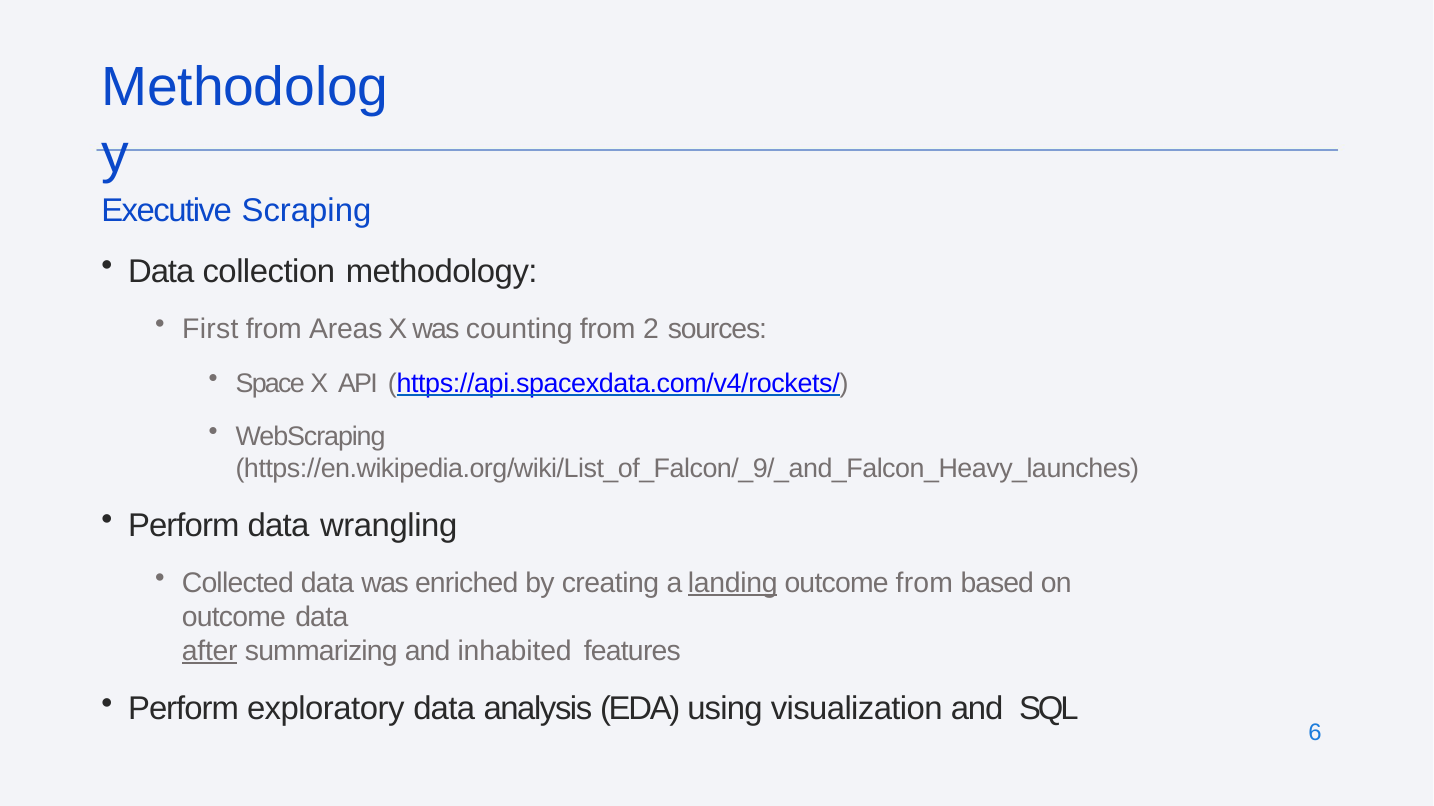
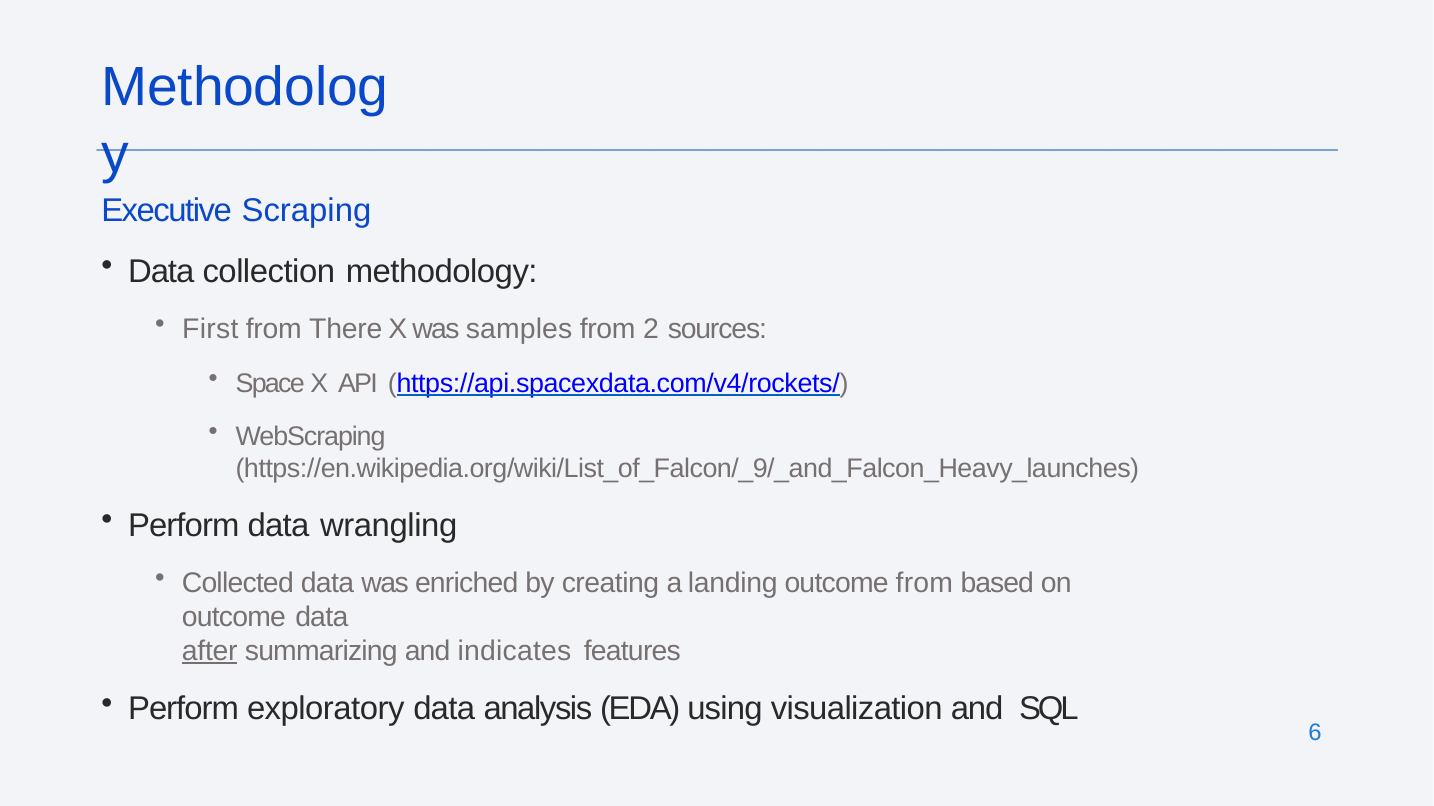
Areas: Areas -> There
counting: counting -> samples
landing underline: present -> none
inhabited: inhabited -> indicates
